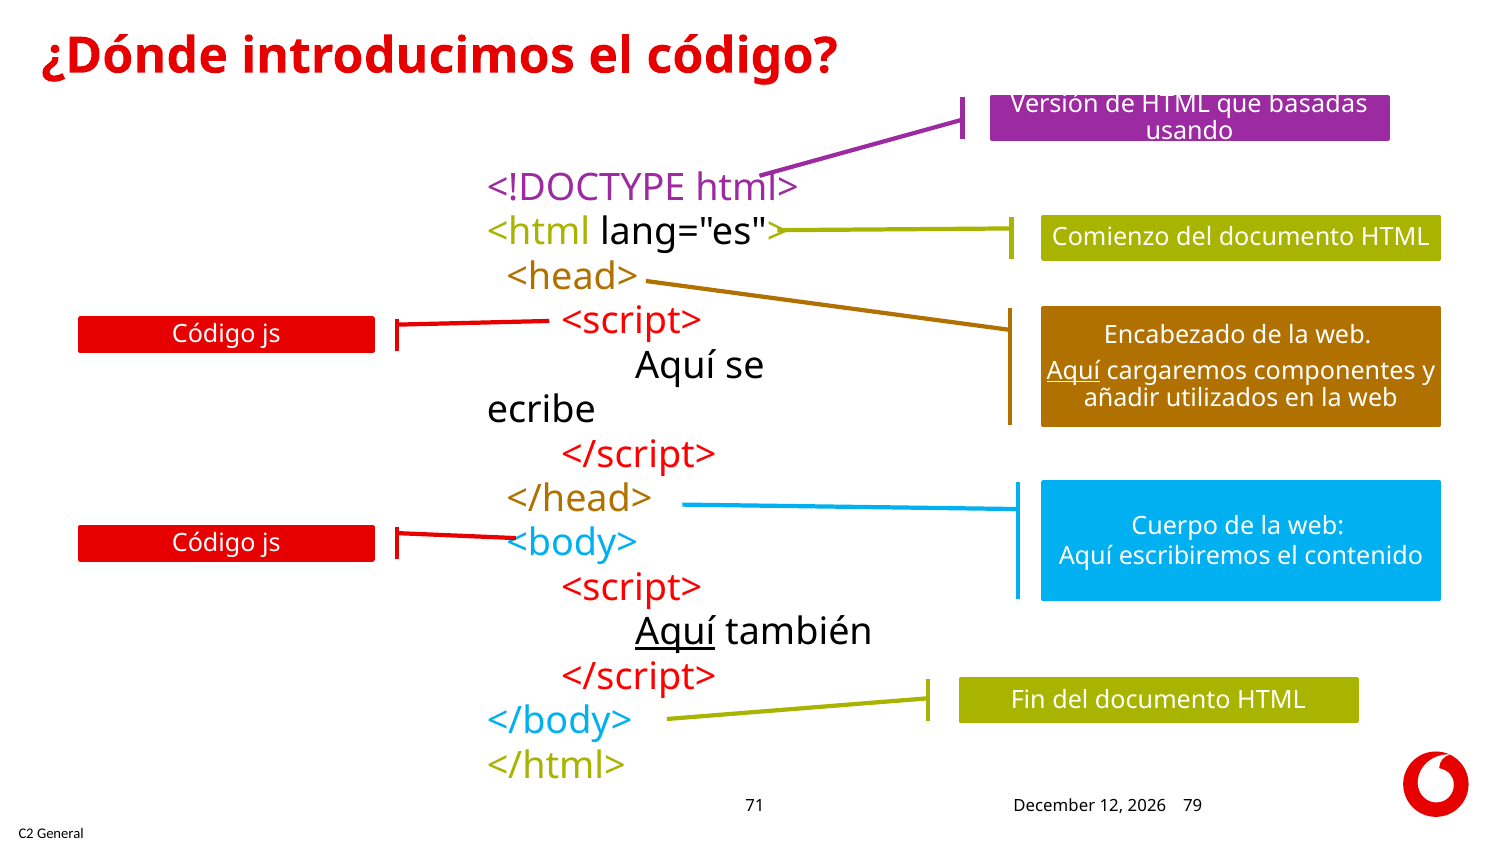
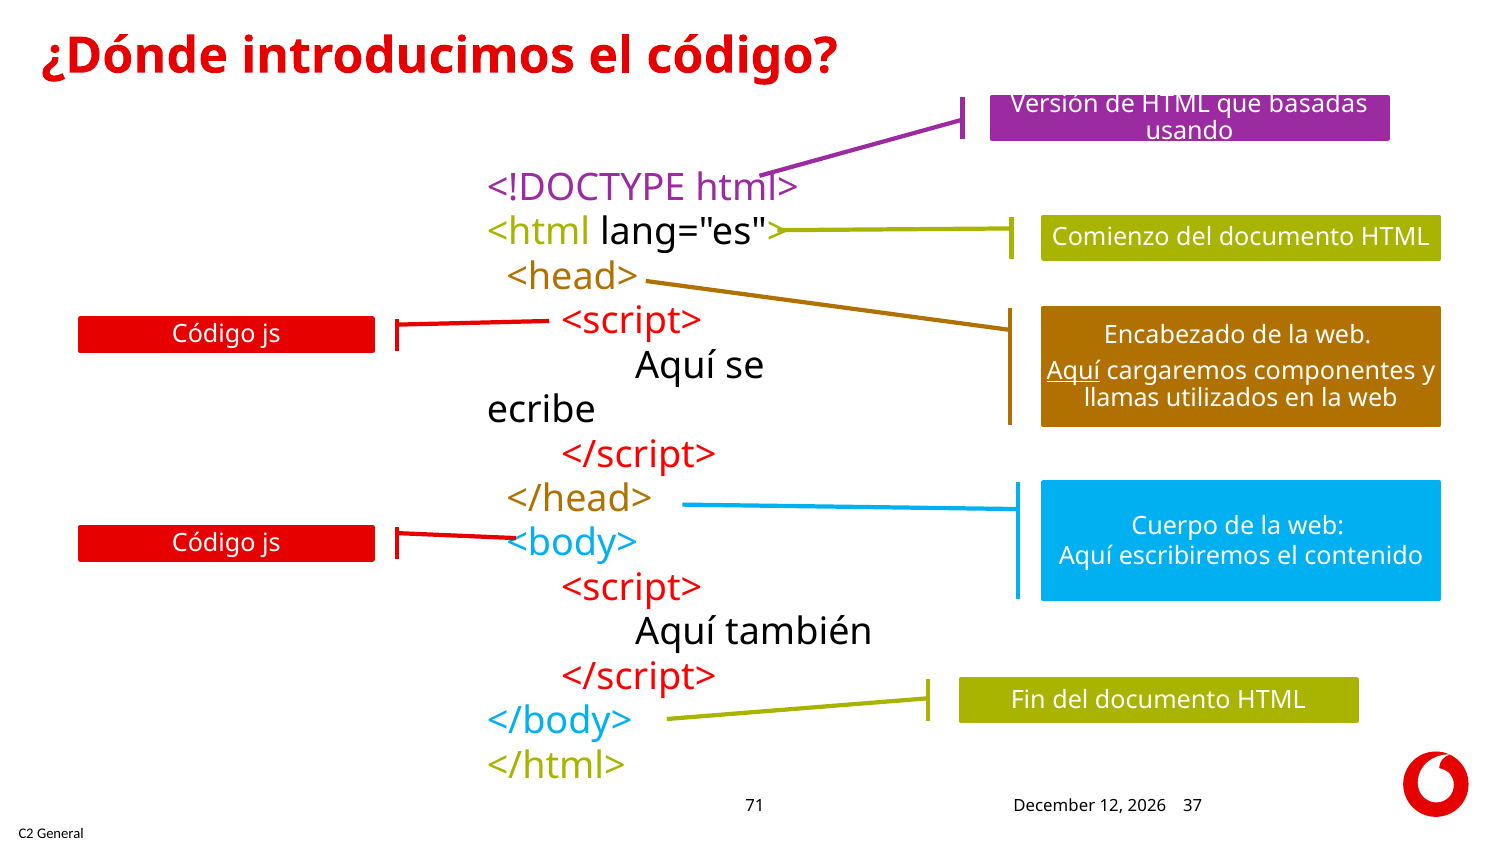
añadir: añadir -> llamas
Aquí at (675, 632) underline: present -> none
79: 79 -> 37
